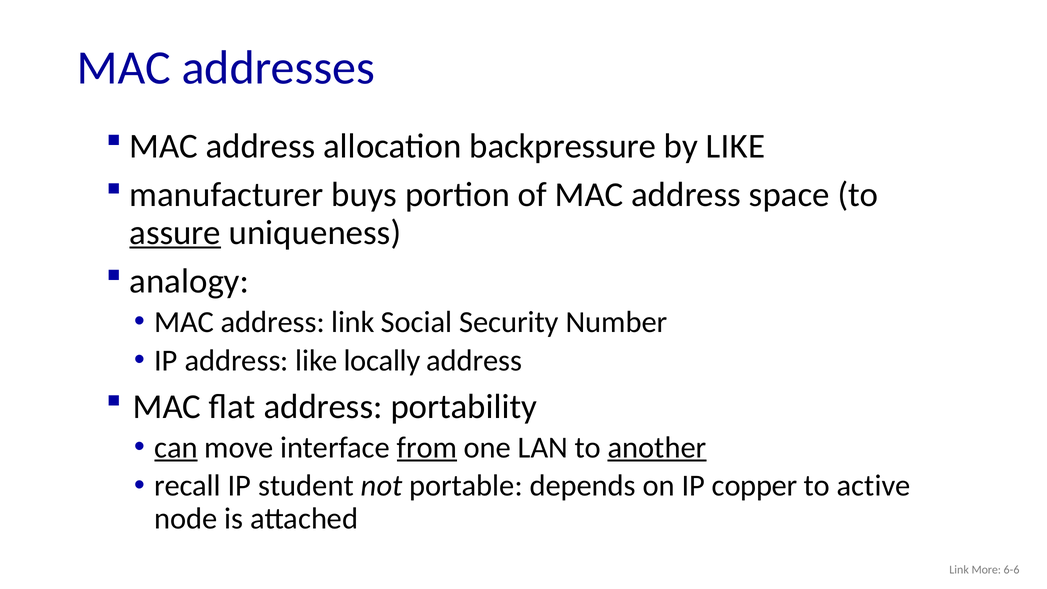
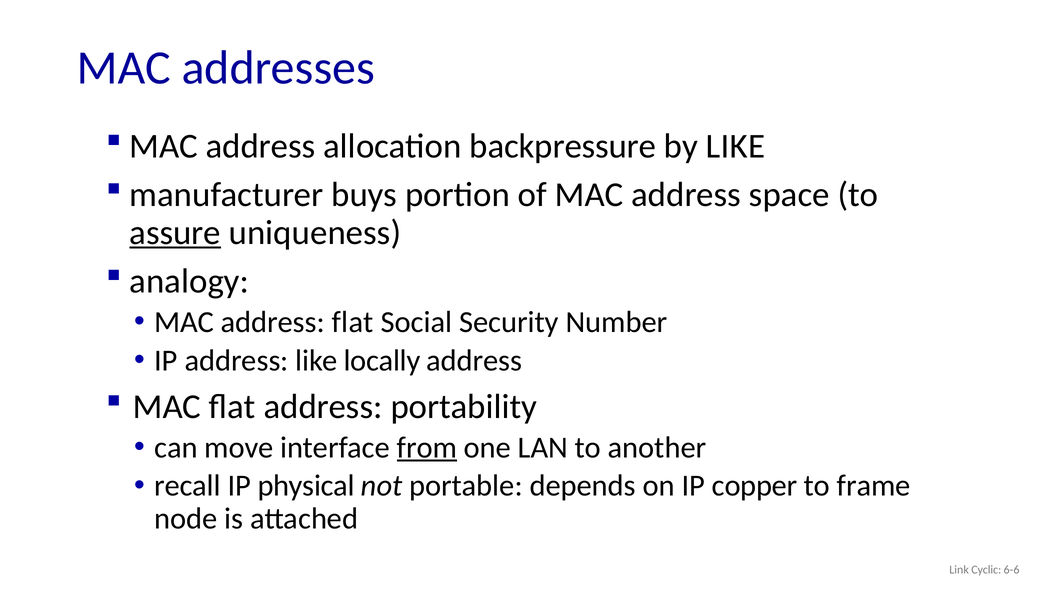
address link: link -> flat
can underline: present -> none
another underline: present -> none
student: student -> physical
active: active -> frame
More: More -> Cyclic
